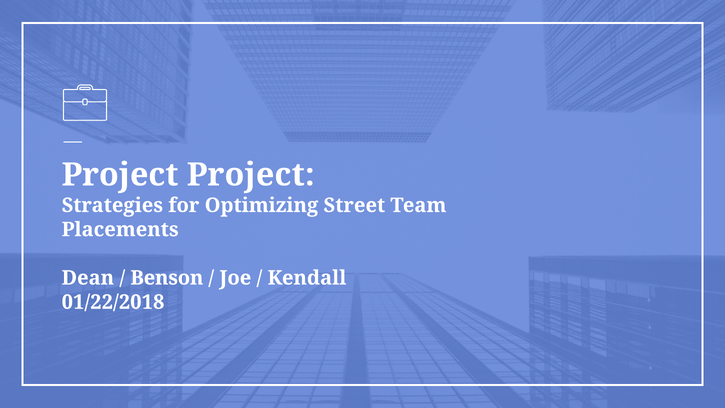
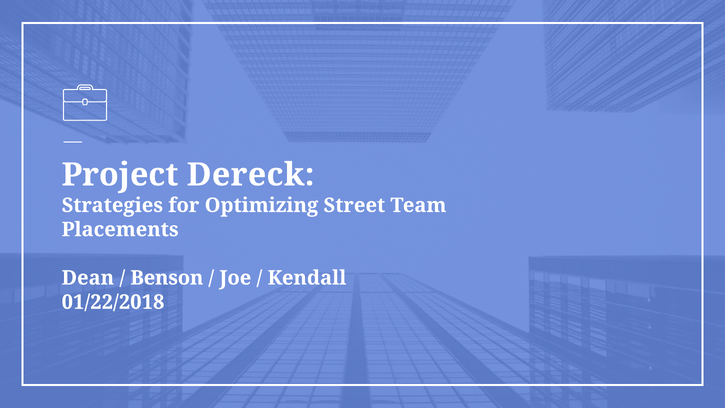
Project Project: Project -> Dereck
